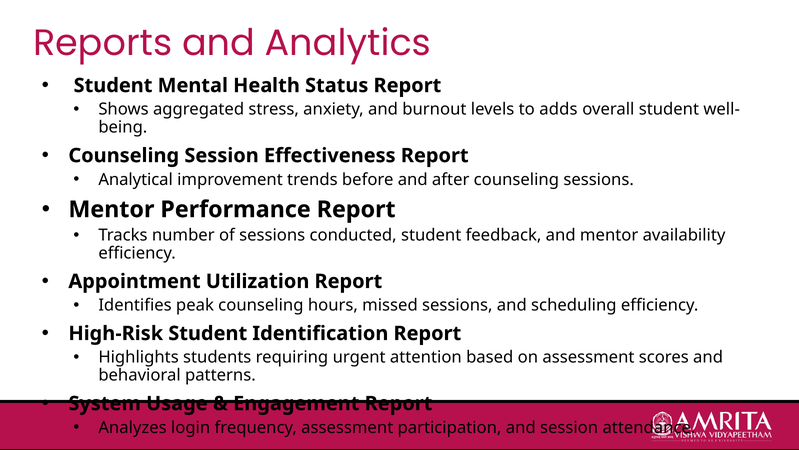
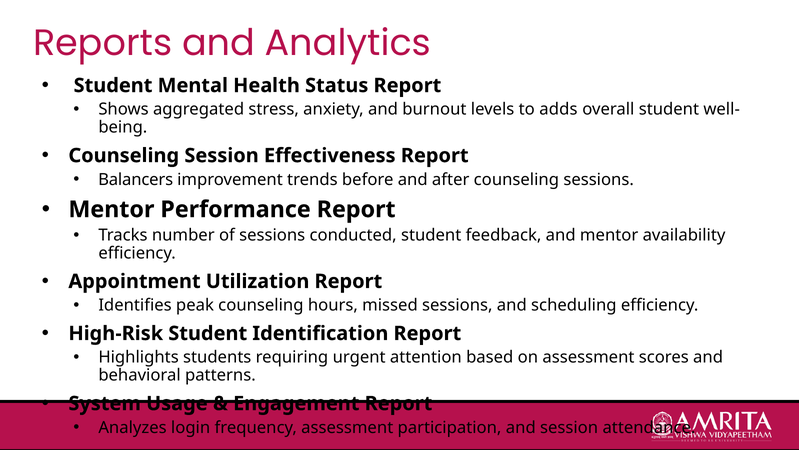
Analytical: Analytical -> Balancers
